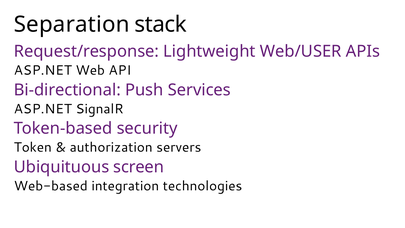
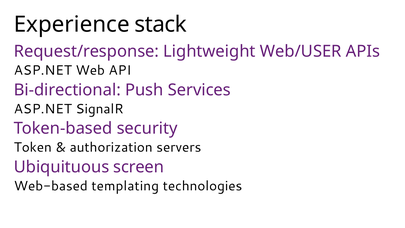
Separation: Separation -> Experience
integration: integration -> templating
